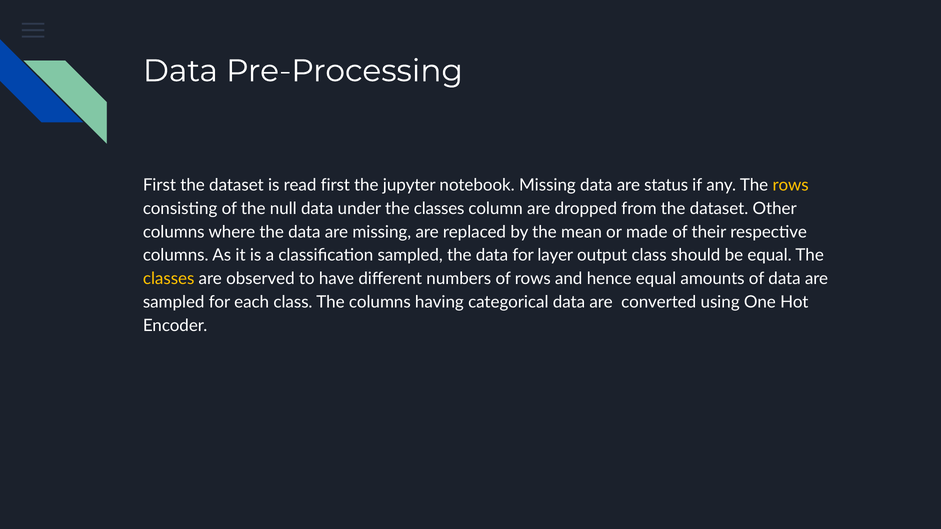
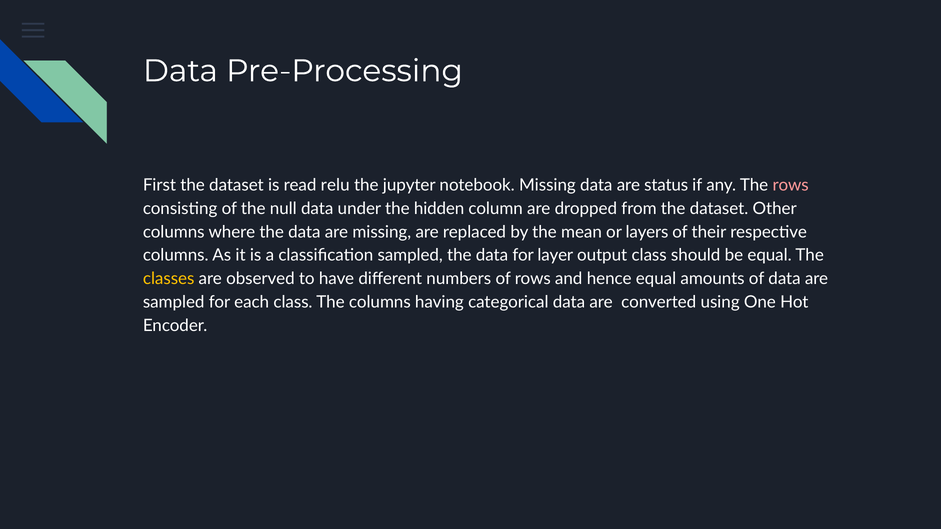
read first: first -> relu
rows at (791, 185) colour: yellow -> pink
under the classes: classes -> hidden
made: made -> layers
